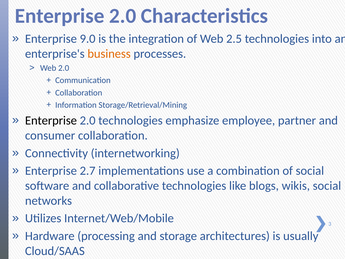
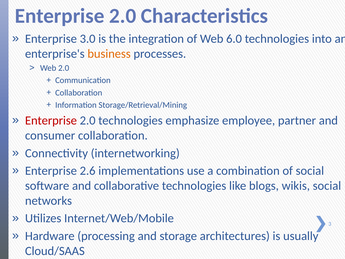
9.0: 9.0 -> 3.0
2.5: 2.5 -> 6.0
Enterprise at (51, 120) colour: black -> red
2.7: 2.7 -> 2.6
